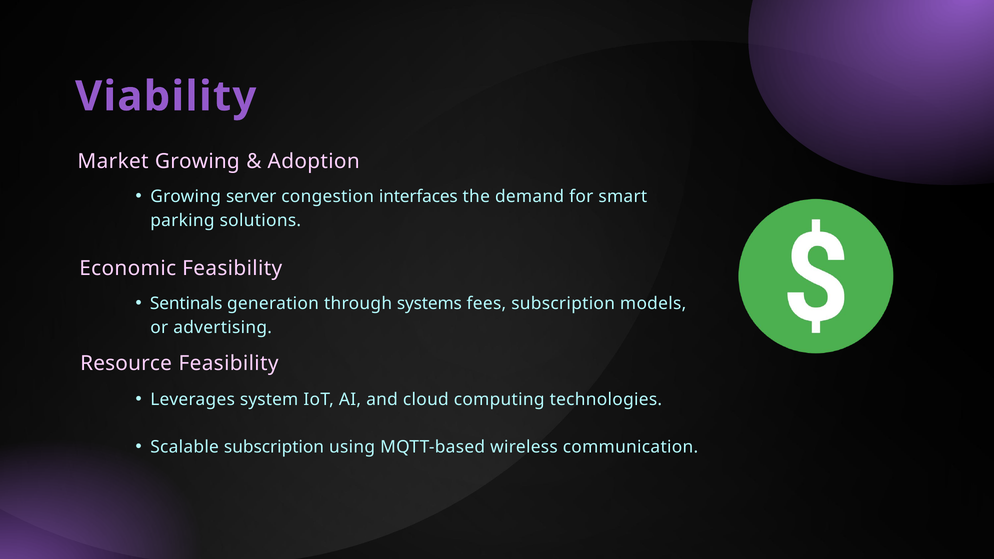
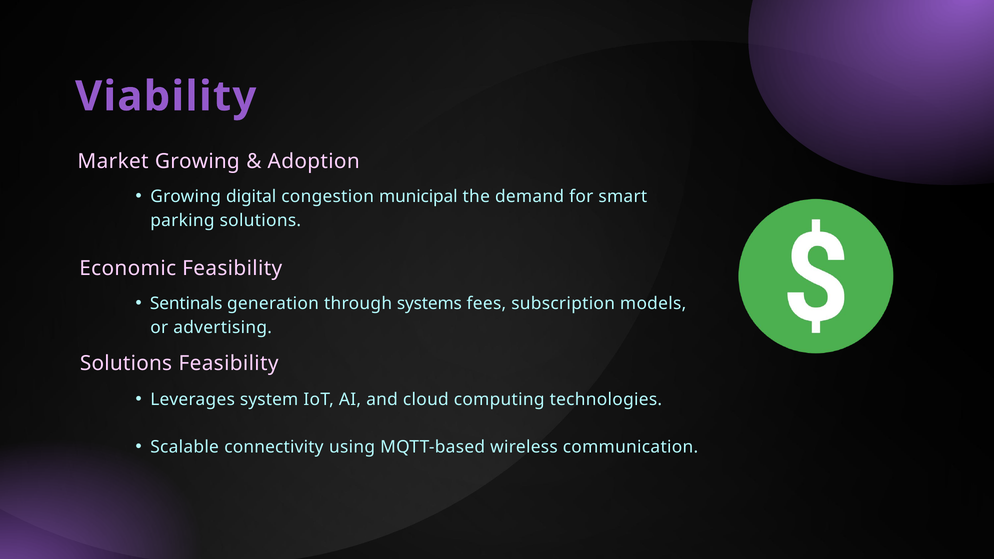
server: server -> digital
interfaces: interfaces -> municipal
Resource at (126, 363): Resource -> Solutions
Scalable subscription: subscription -> connectivity
